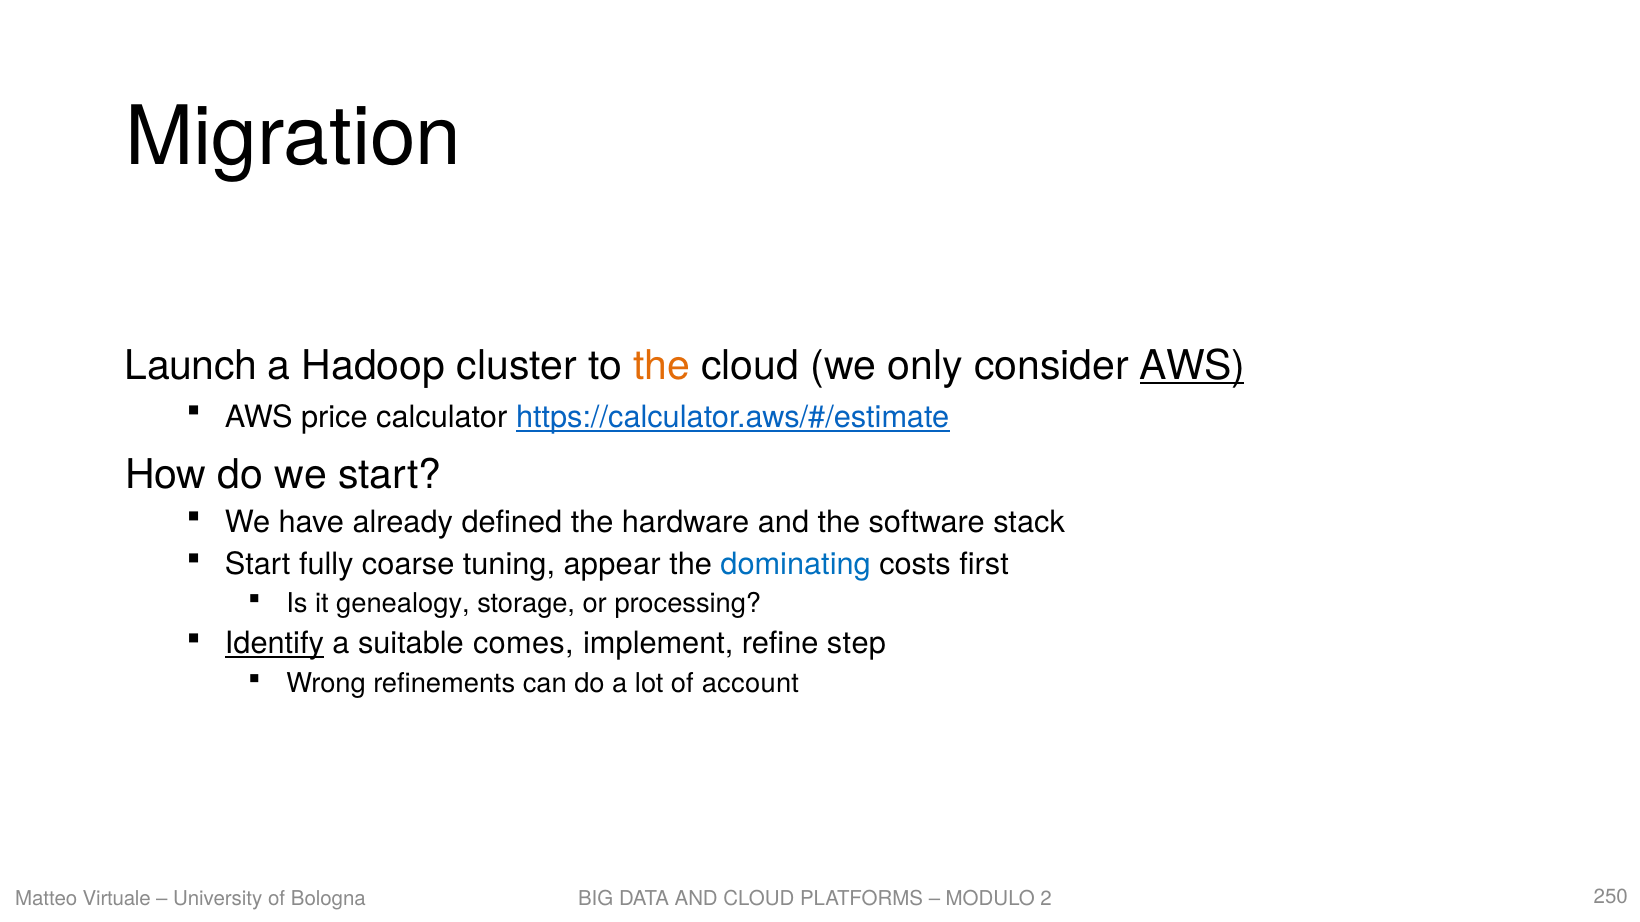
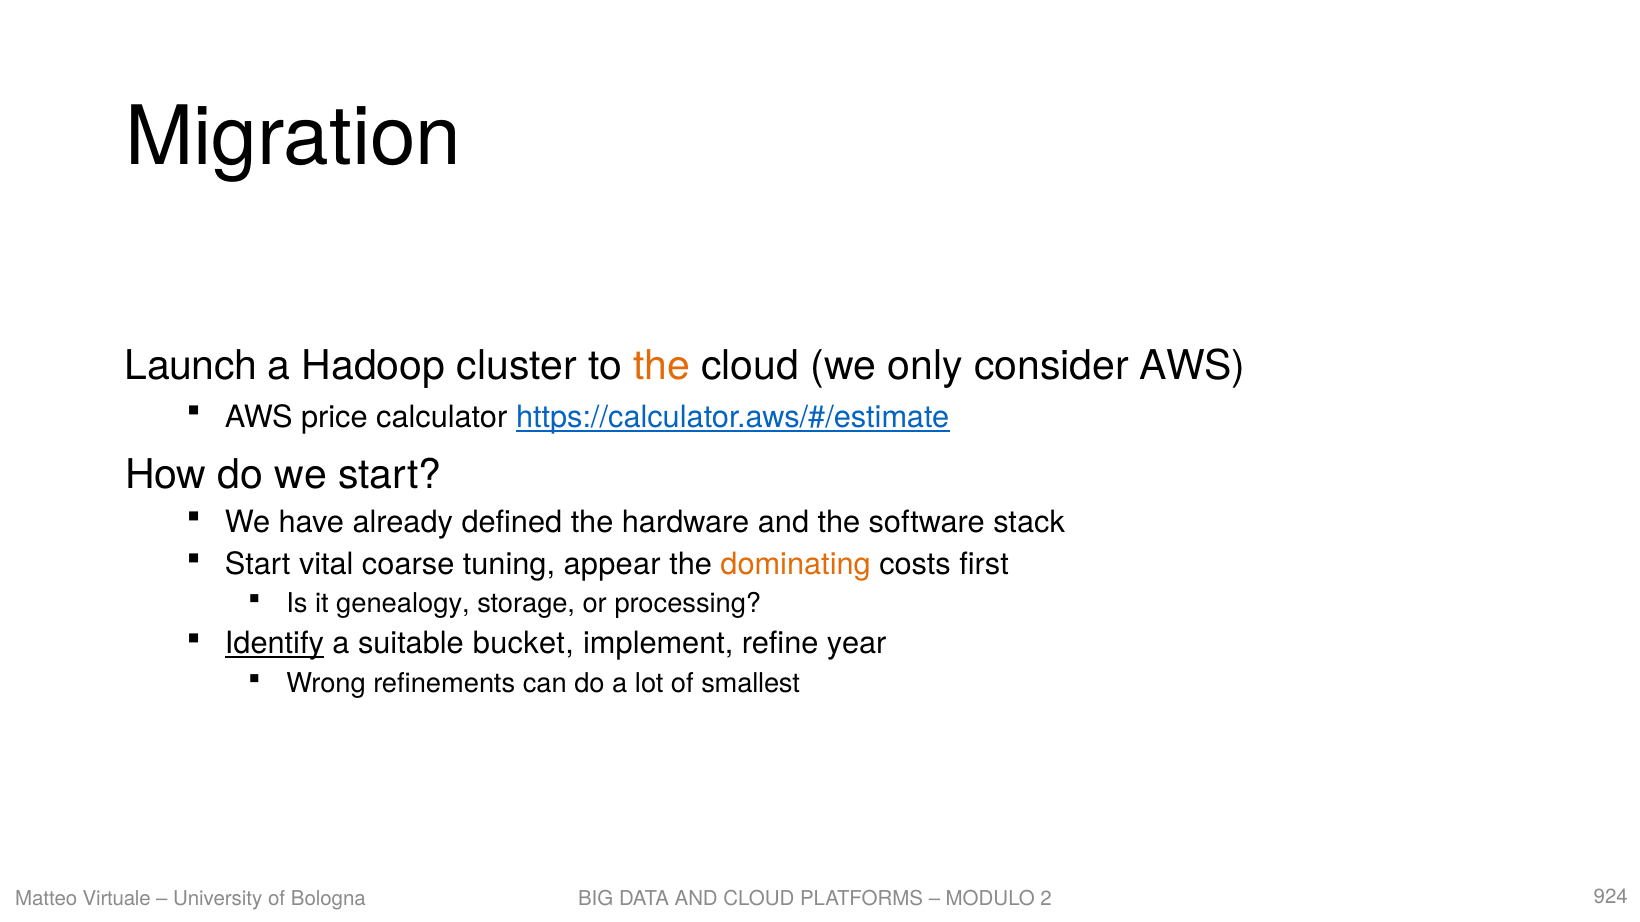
AWS at (1193, 366) underline: present -> none
fully: fully -> vital
dominating colour: blue -> orange
comes: comes -> bucket
step: step -> year
account: account -> smallest
250: 250 -> 924
